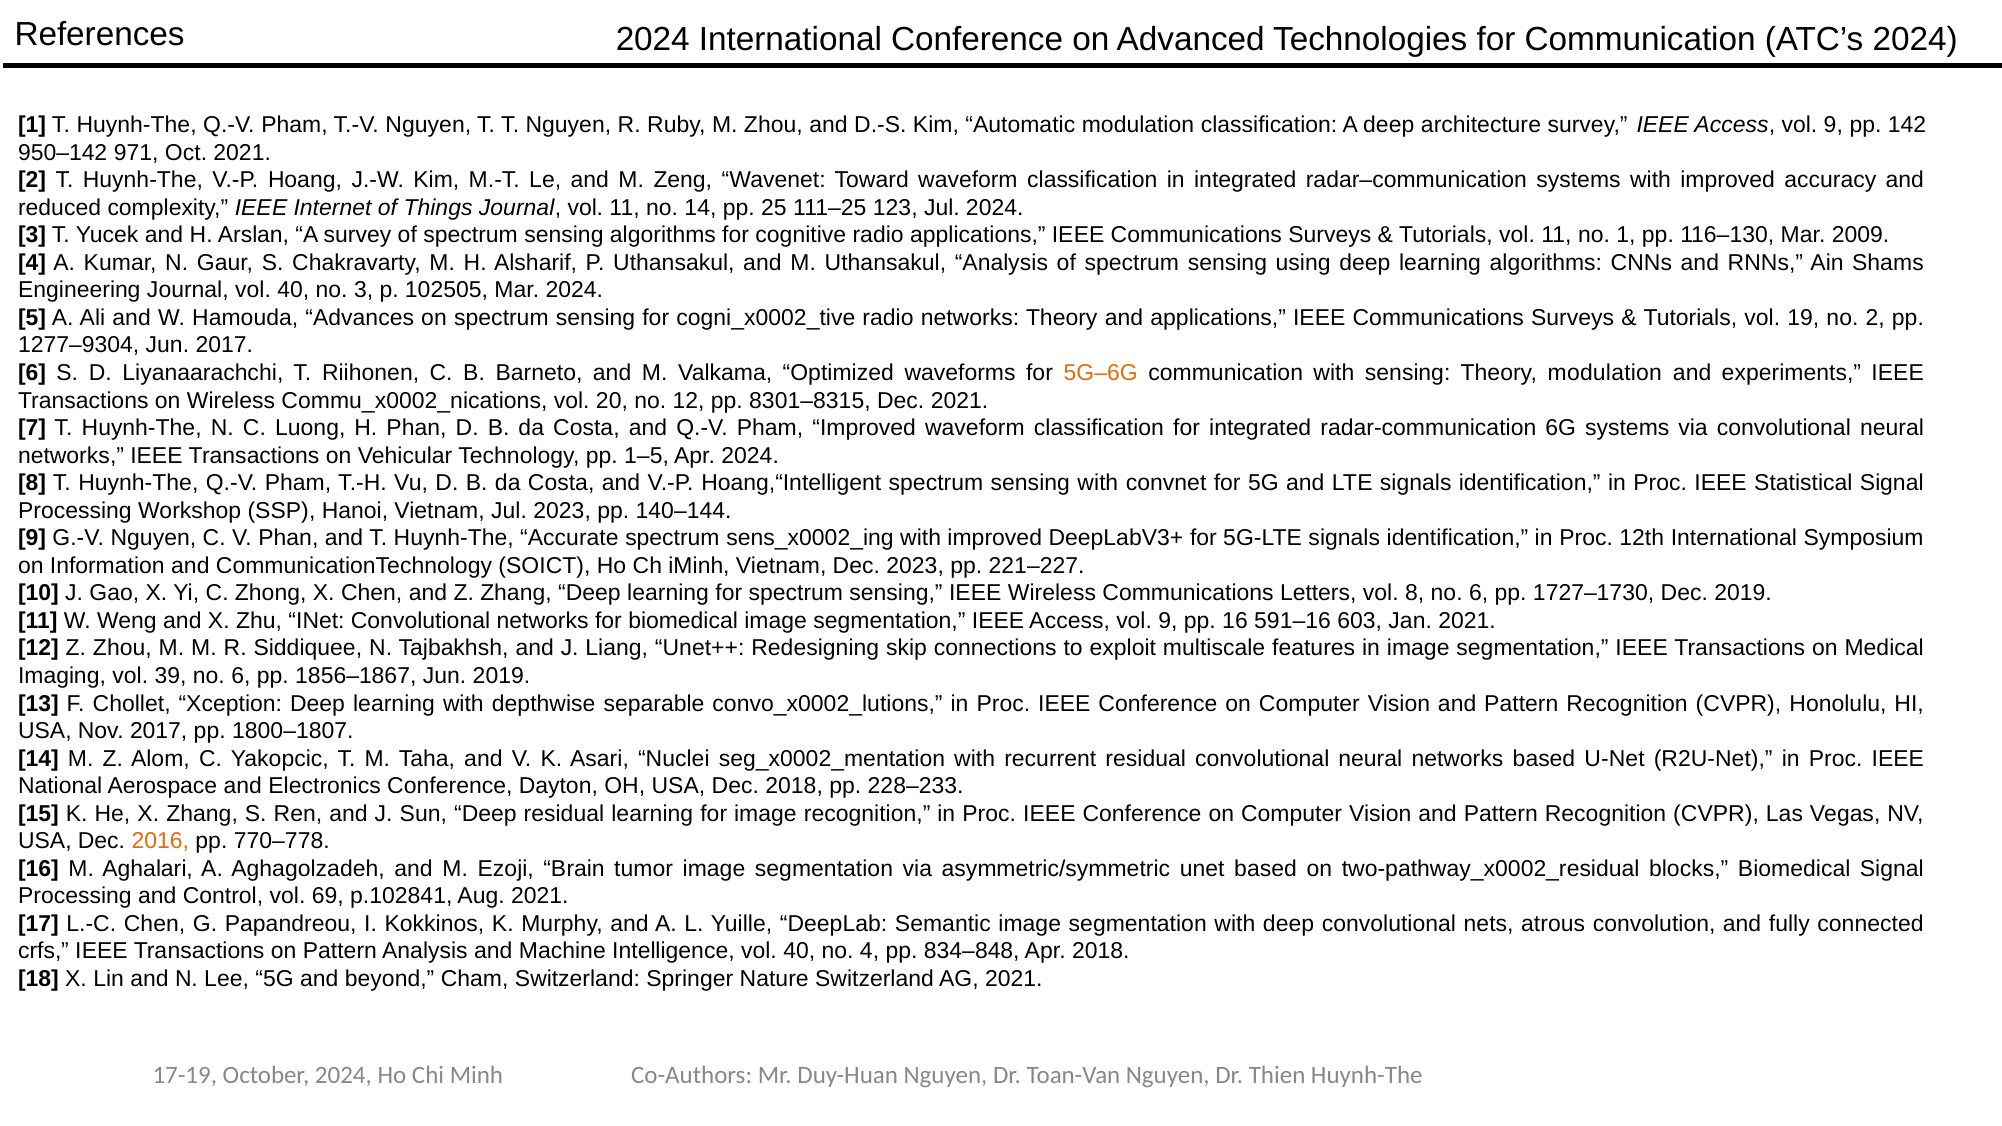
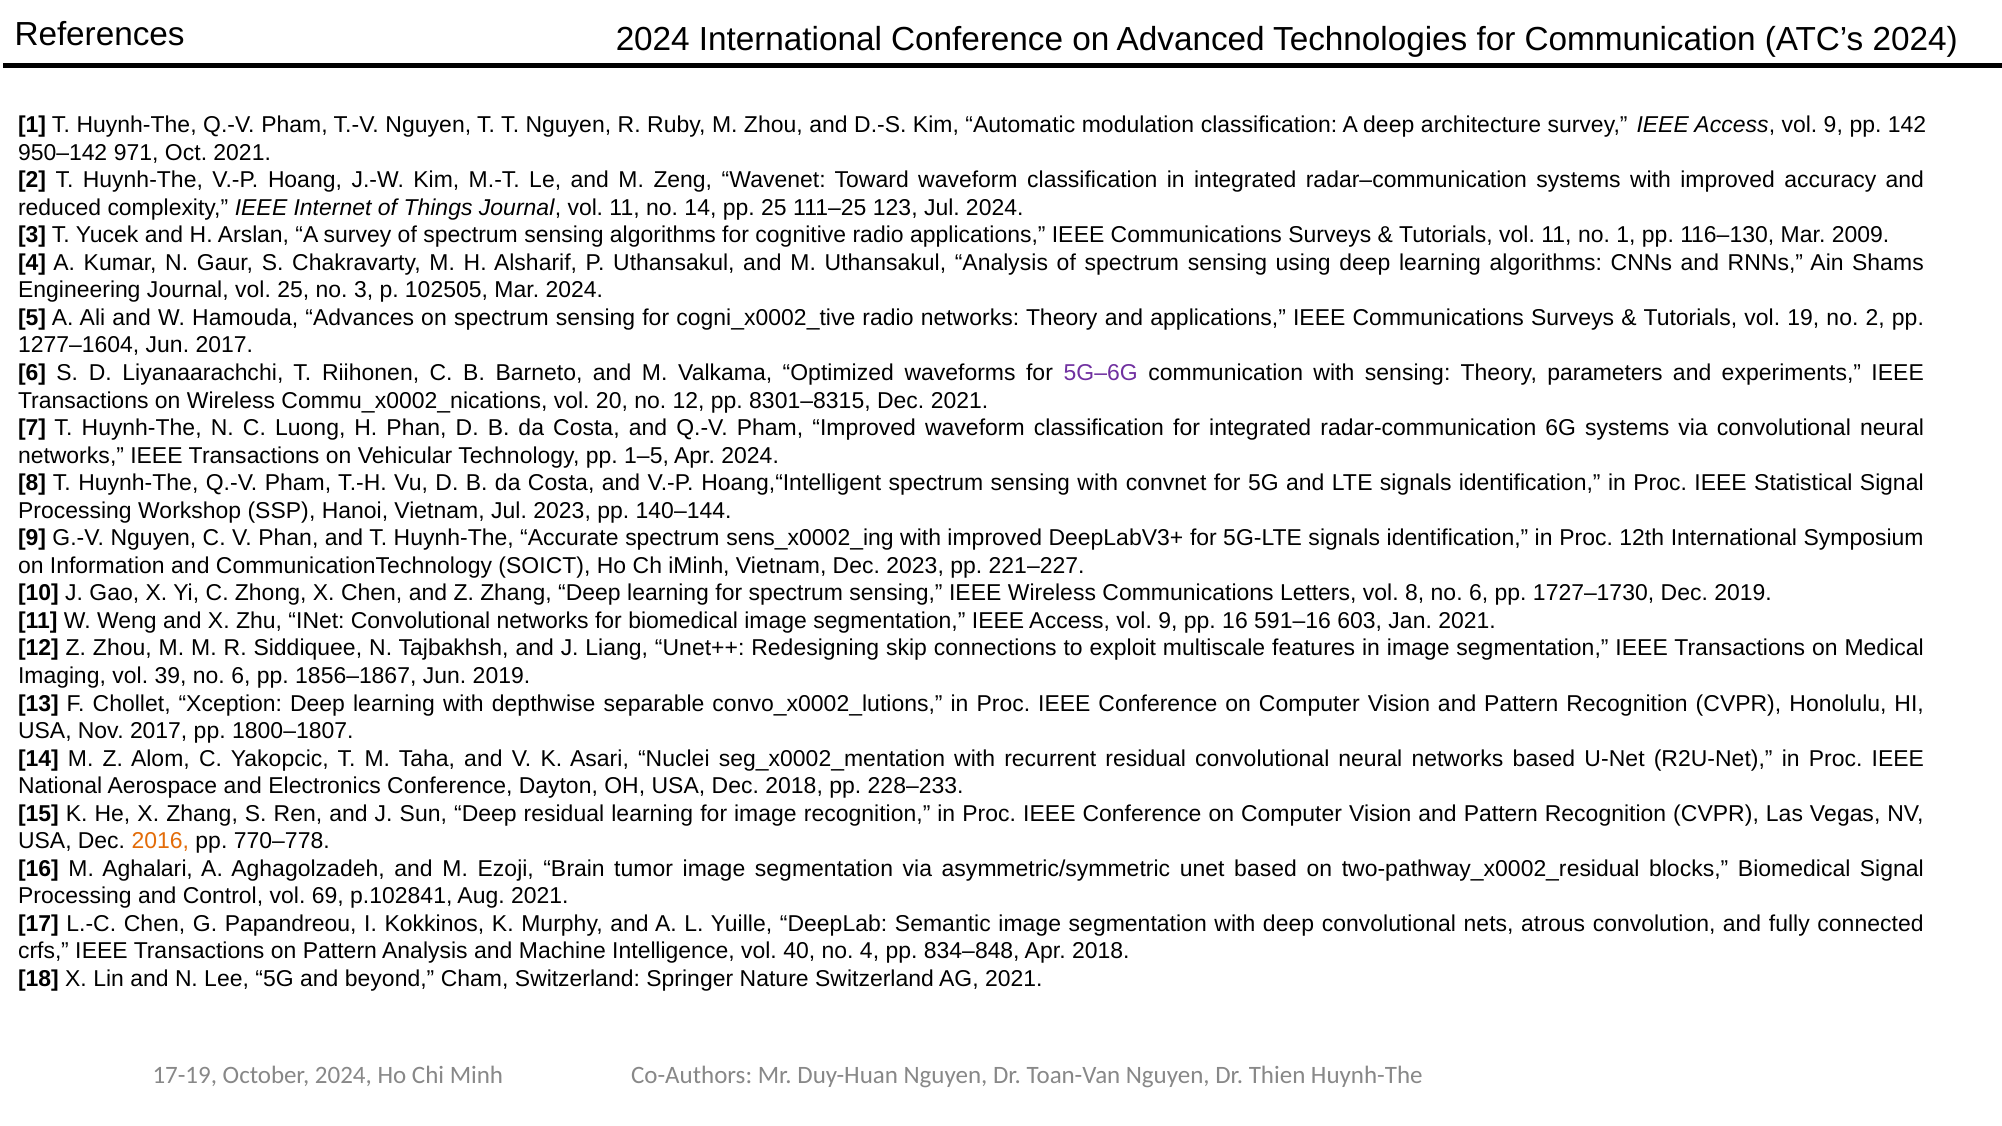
Journal vol 40: 40 -> 25
1277–9304: 1277–9304 -> 1277–1604
5G–6G colour: orange -> purple
Theory modulation: modulation -> parameters
